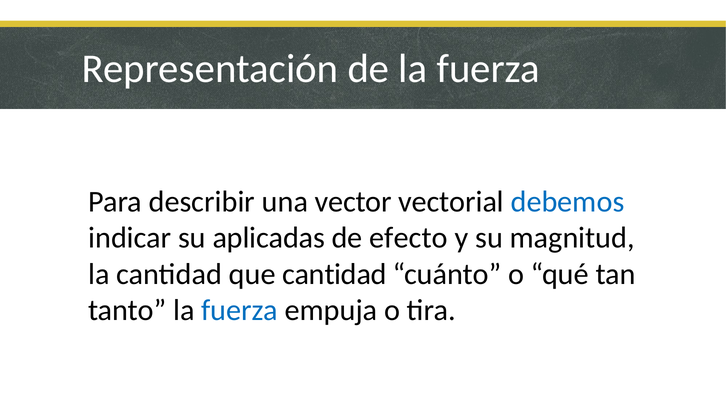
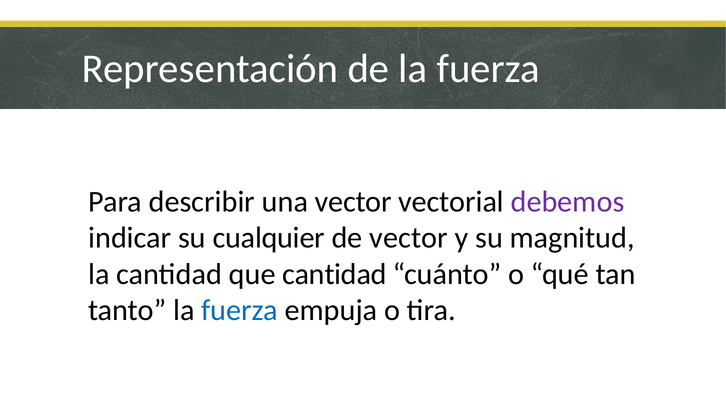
debemos colour: blue -> purple
aplicadas: aplicadas -> cualquier
de efecto: efecto -> vector
